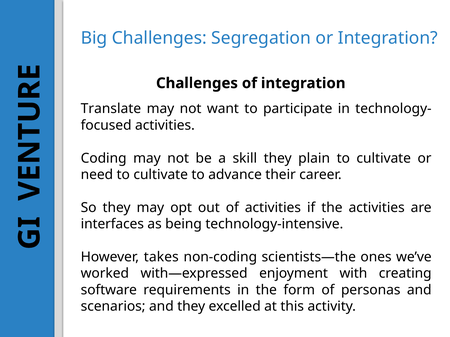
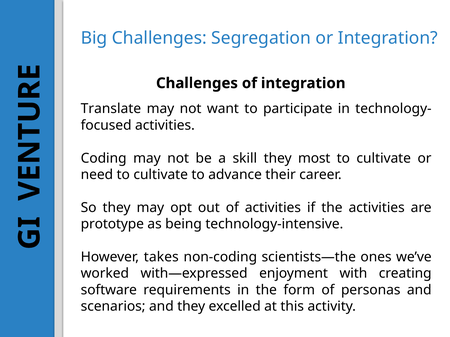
plain: plain -> most
interfaces: interfaces -> prototype
